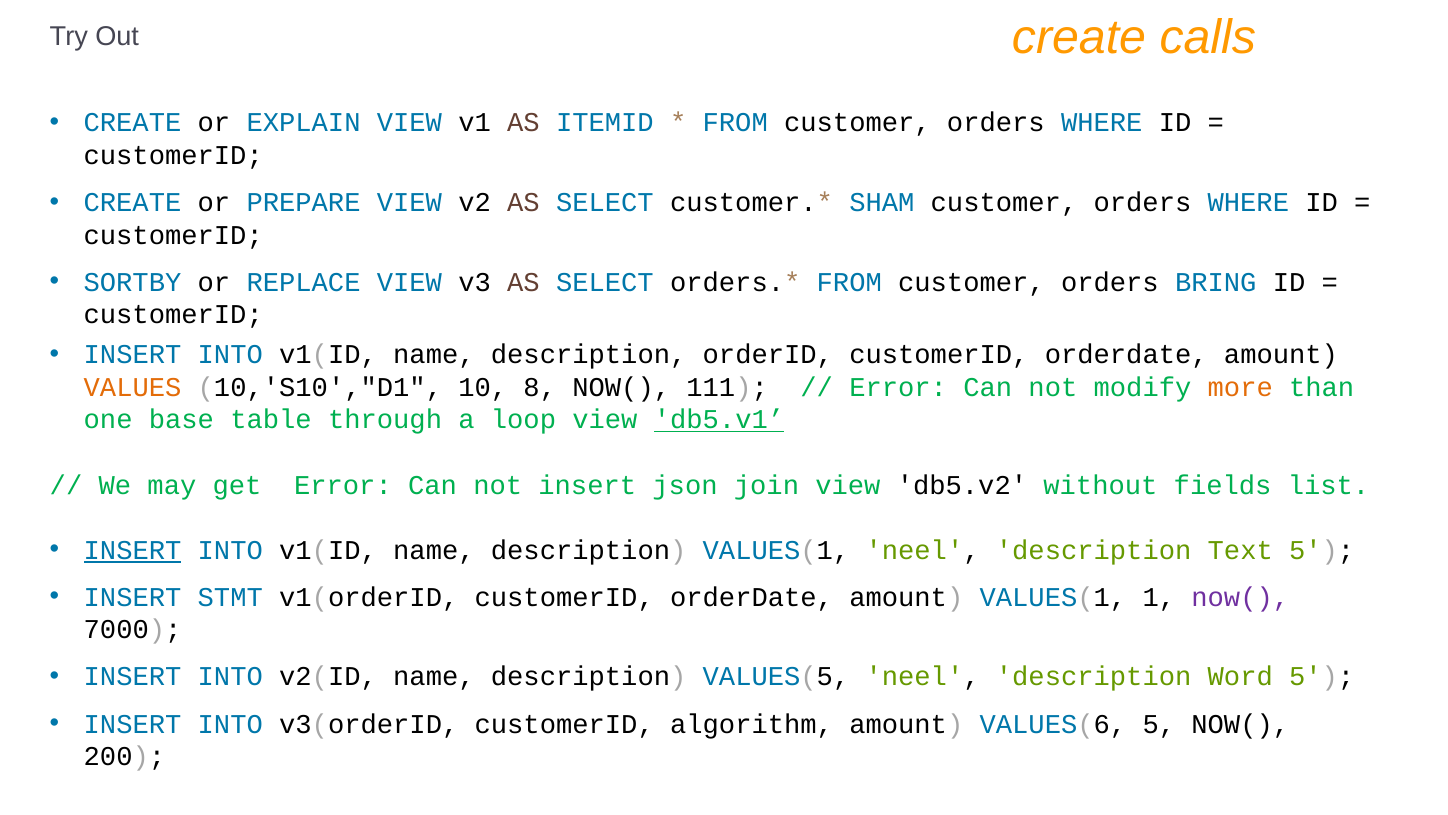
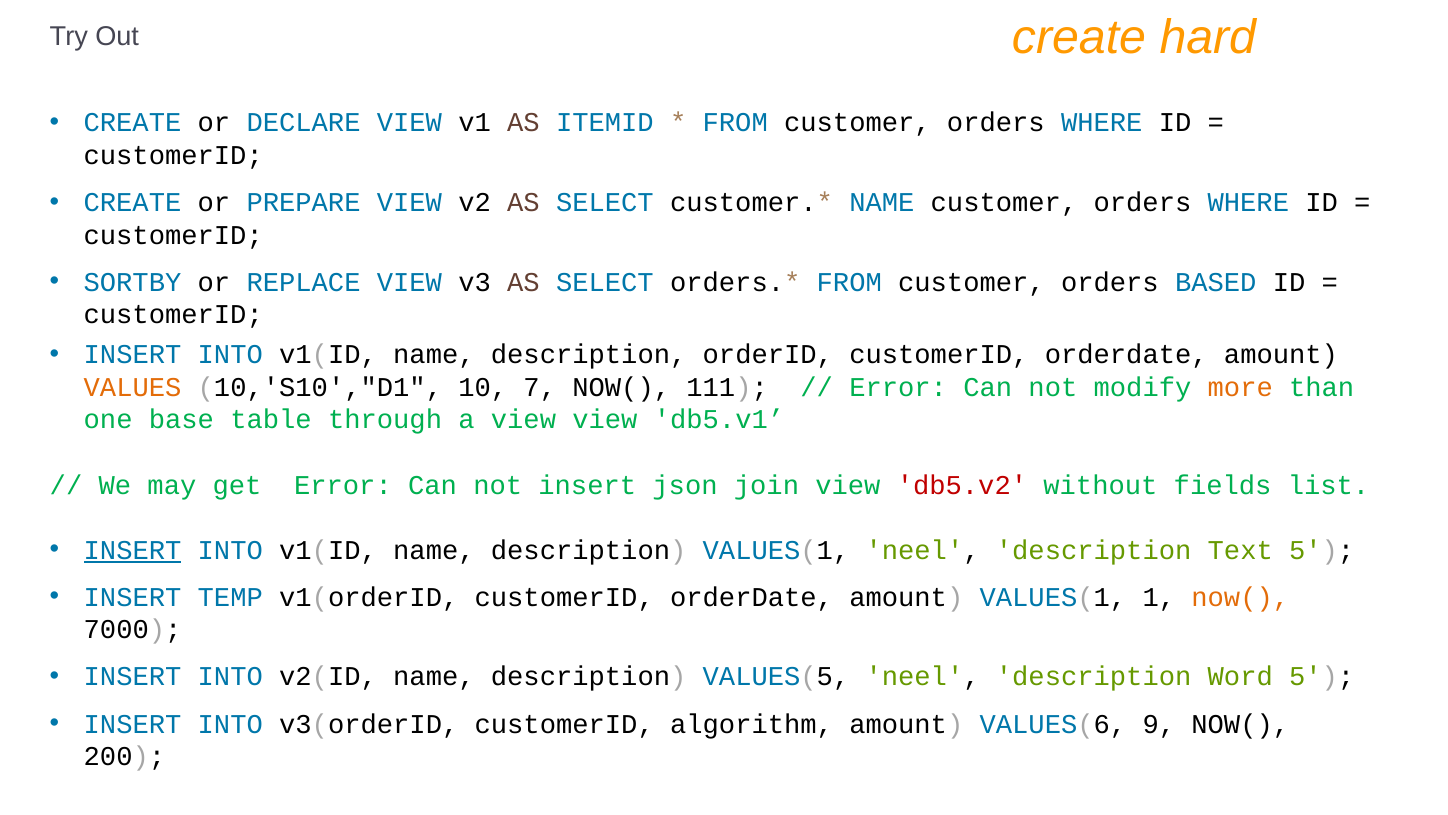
calls: calls -> hard
EXPLAIN: EXPLAIN -> DECLARE
SHAM at (882, 202): SHAM -> NAME
BRING: BRING -> BASED
8: 8 -> 7
a loop: loop -> view
db5.v1 underline: present -> none
db5.v2 colour: black -> red
STMT: STMT -> TEMP
now( at (1240, 597) colour: purple -> orange
VALUES(6 5: 5 -> 9
